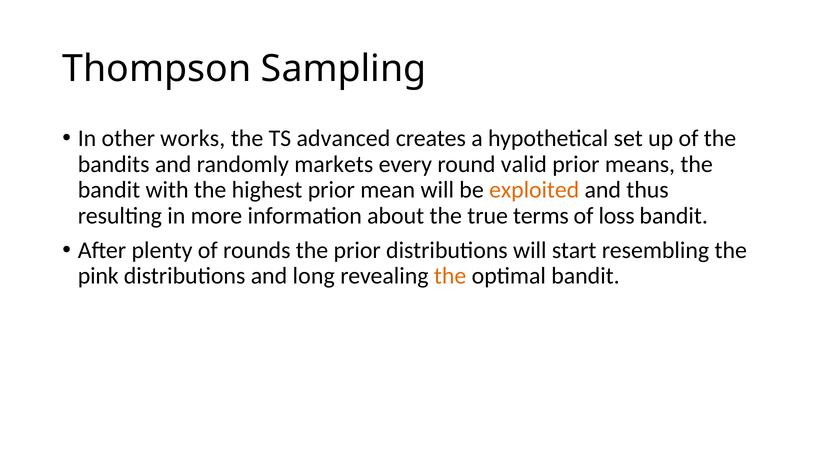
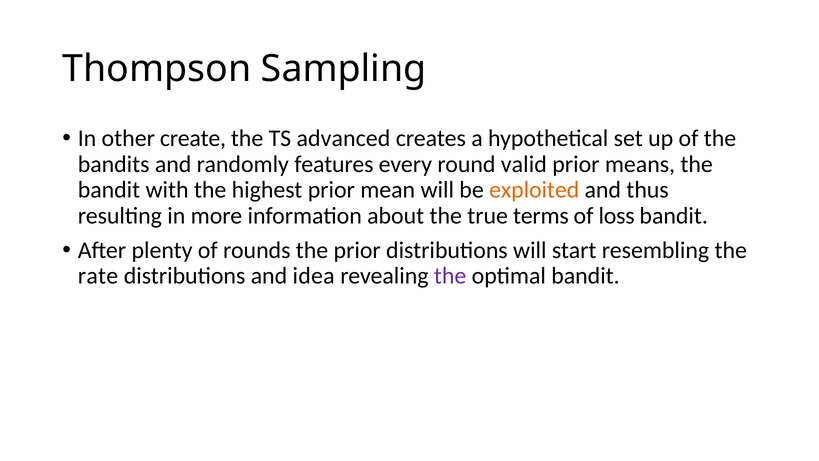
works: works -> create
markets: markets -> features
pink: pink -> rate
long: long -> idea
the at (450, 276) colour: orange -> purple
